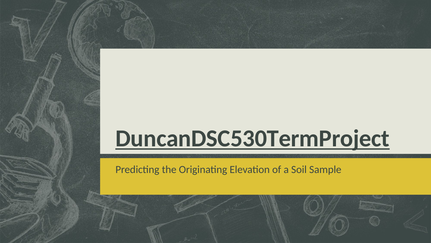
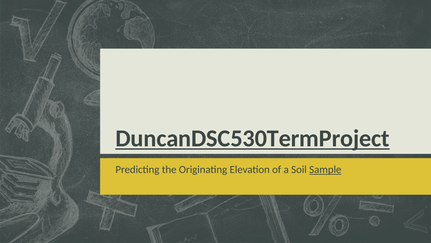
Sample underline: none -> present
